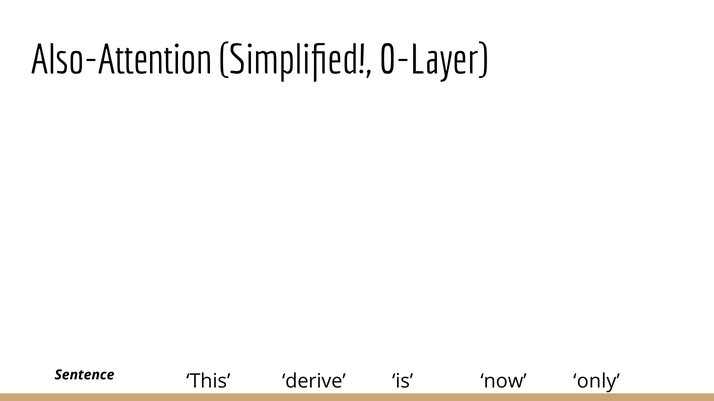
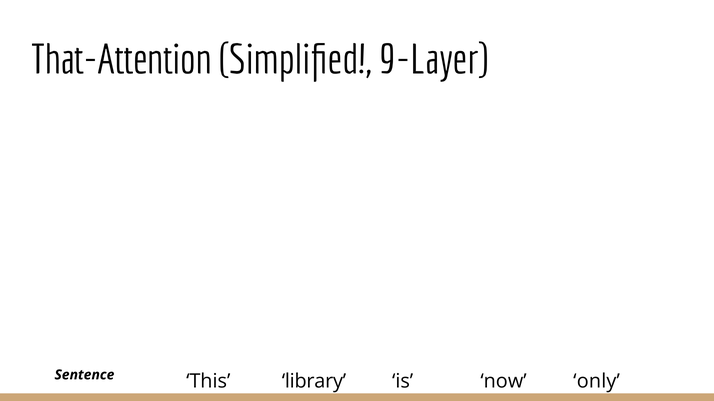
Also-Attention: Also-Attention -> That-Attention
0-Layer: 0-Layer -> 9-Layer
derive: derive -> library
